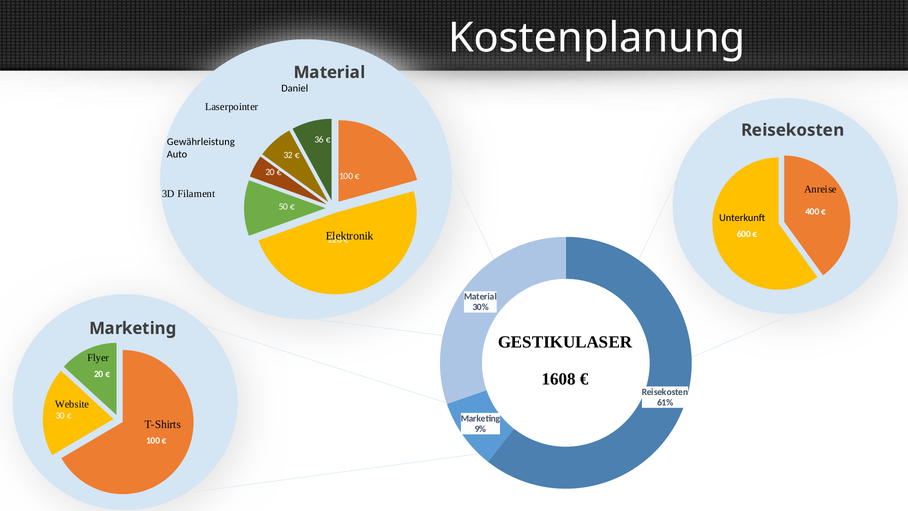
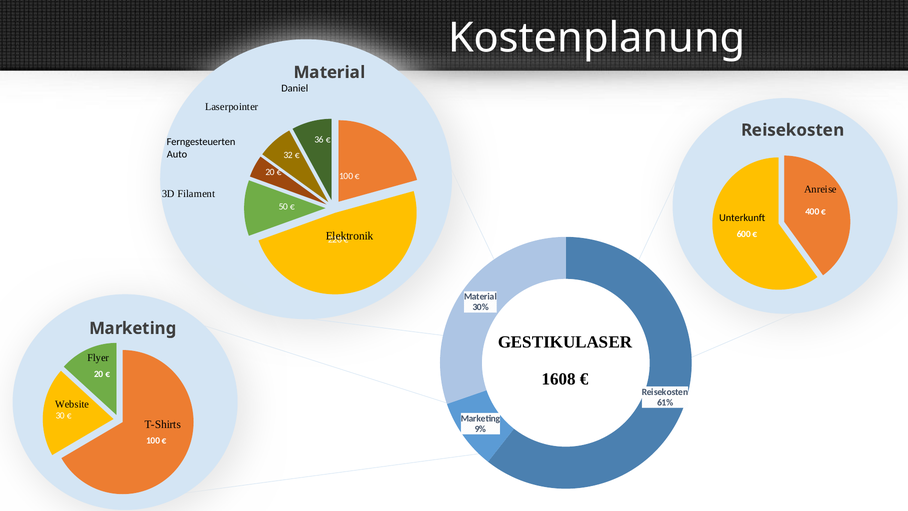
Gewährleistung: Gewährleistung -> Ferngesteuerten
